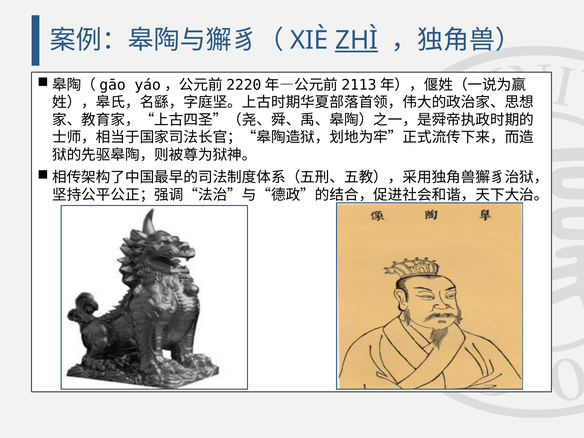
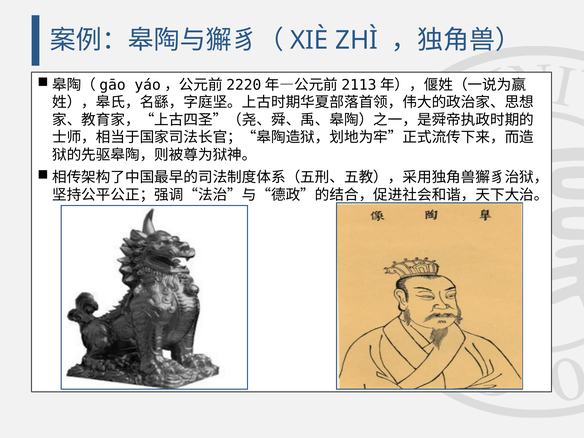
ZHÌ underline: present -> none
